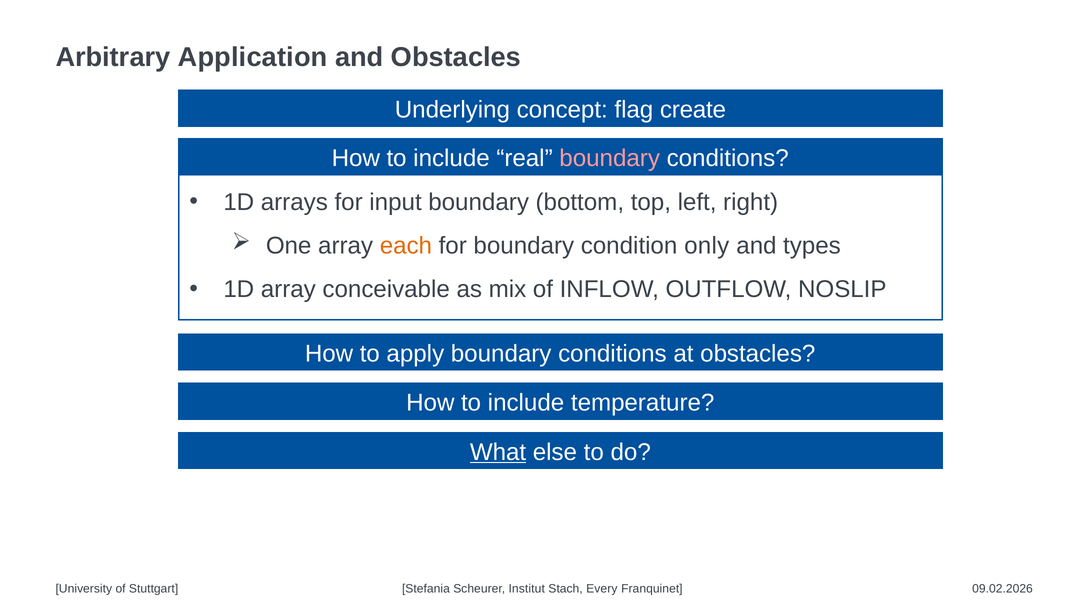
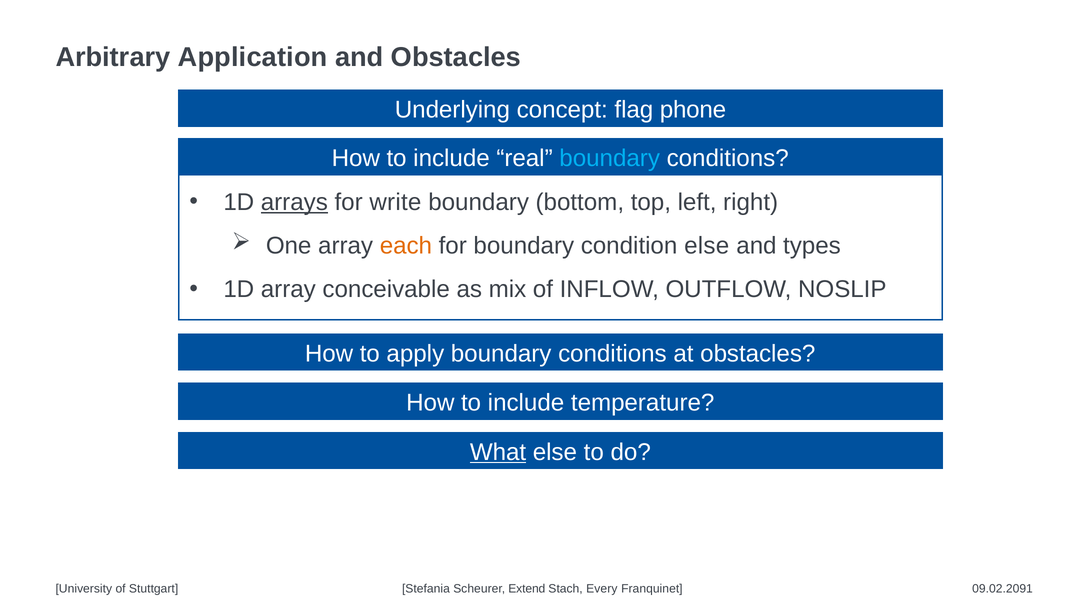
create: create -> phone
boundary at (610, 158) colour: pink -> light blue
arrays underline: none -> present
input: input -> write
condition only: only -> else
Institut: Institut -> Extend
09.02.2026: 09.02.2026 -> 09.02.2091
